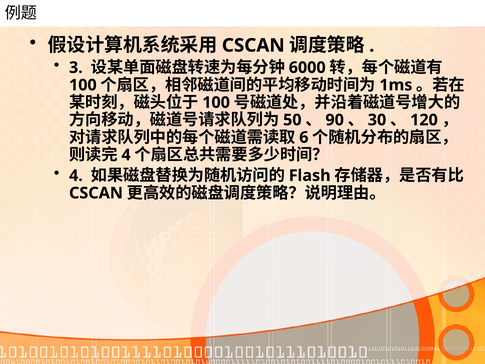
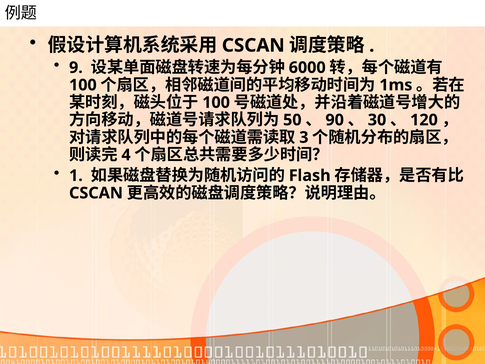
3: 3 -> 9
6: 6 -> 3
4 at (76, 175): 4 -> 1
